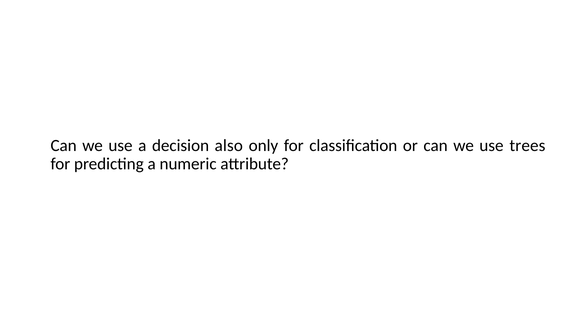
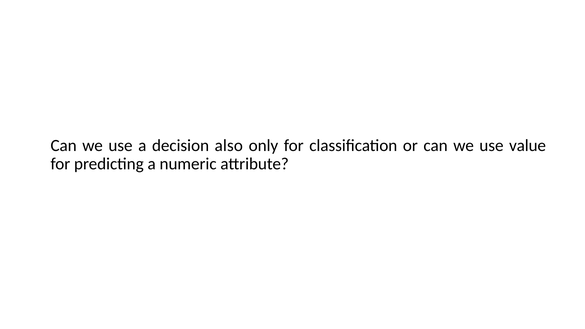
trees: trees -> value
